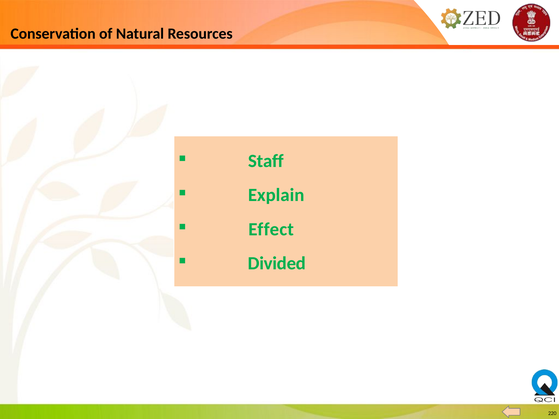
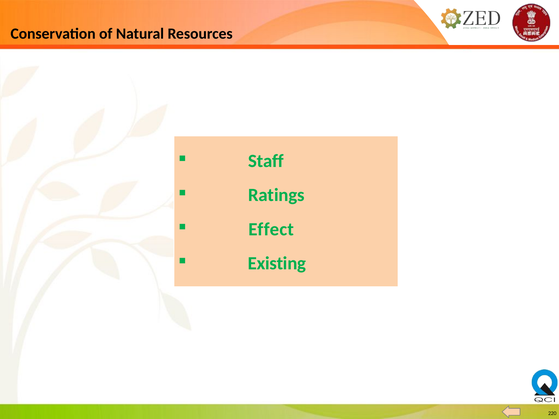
Explain: Explain -> Ratings
Divided: Divided -> Existing
